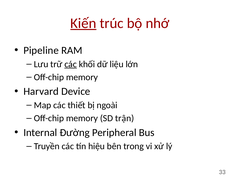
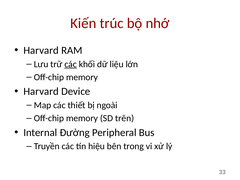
Kiến underline: present -> none
Pipeline at (41, 50): Pipeline -> Harvard
trận: trận -> trên
